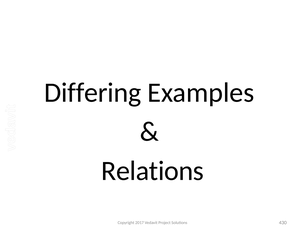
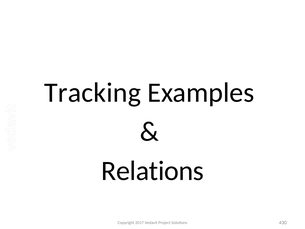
Differing: Differing -> Tracking
